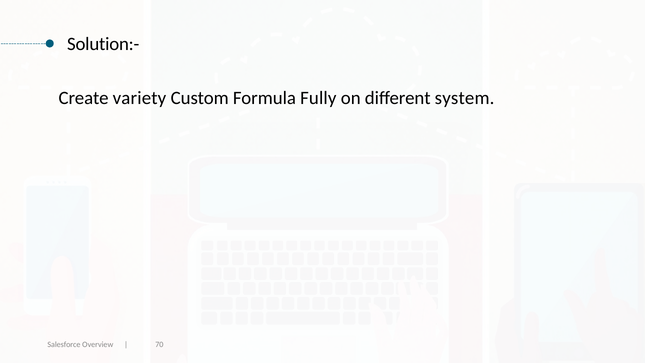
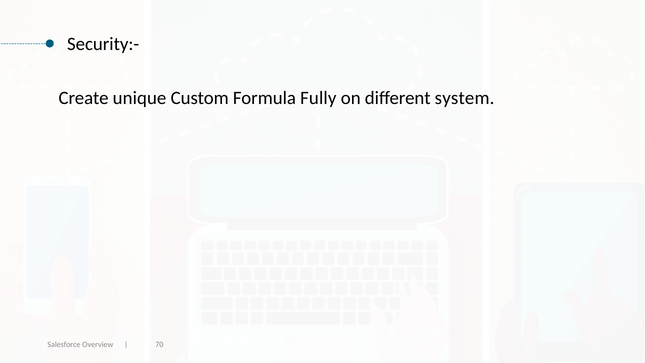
Solution:-: Solution:- -> Security:-
variety: variety -> unique
